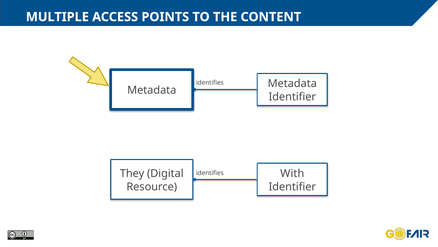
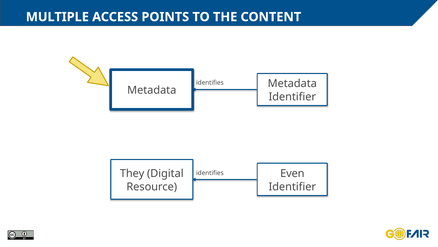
With: With -> Even
